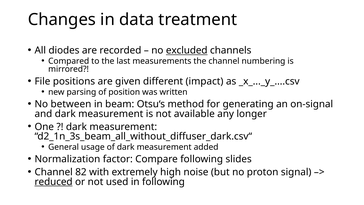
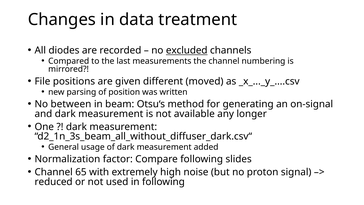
impact: impact -> moved
82: 82 -> 65
reduced underline: present -> none
